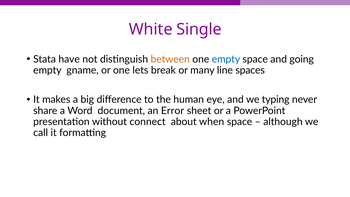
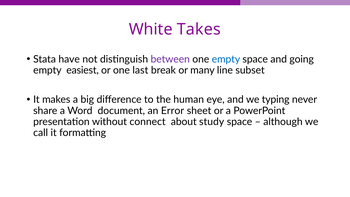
Single: Single -> Takes
between colour: orange -> purple
gname: gname -> easiest
lets: lets -> last
spaces: spaces -> subset
when: when -> study
